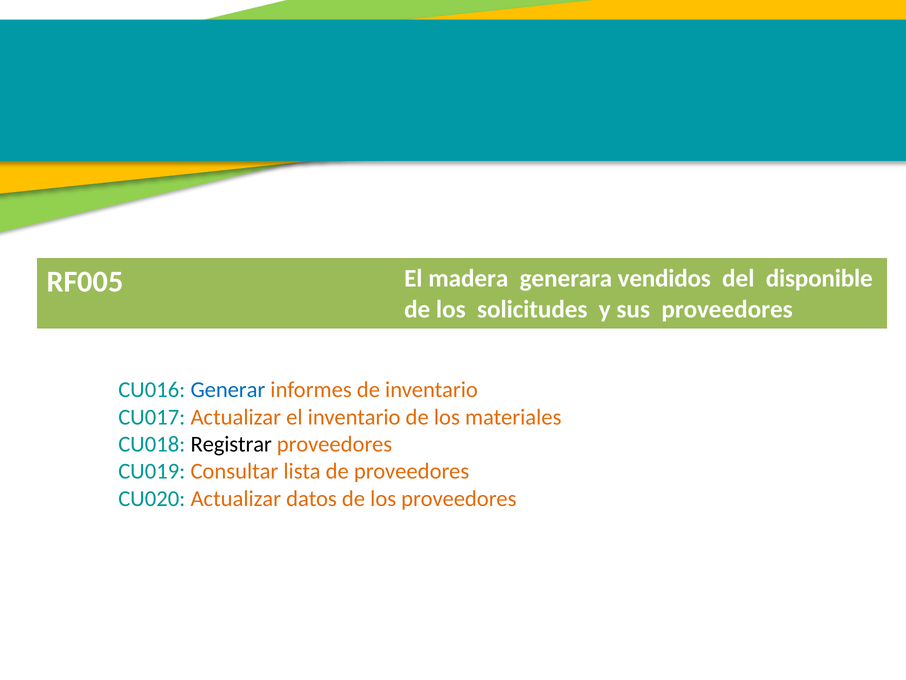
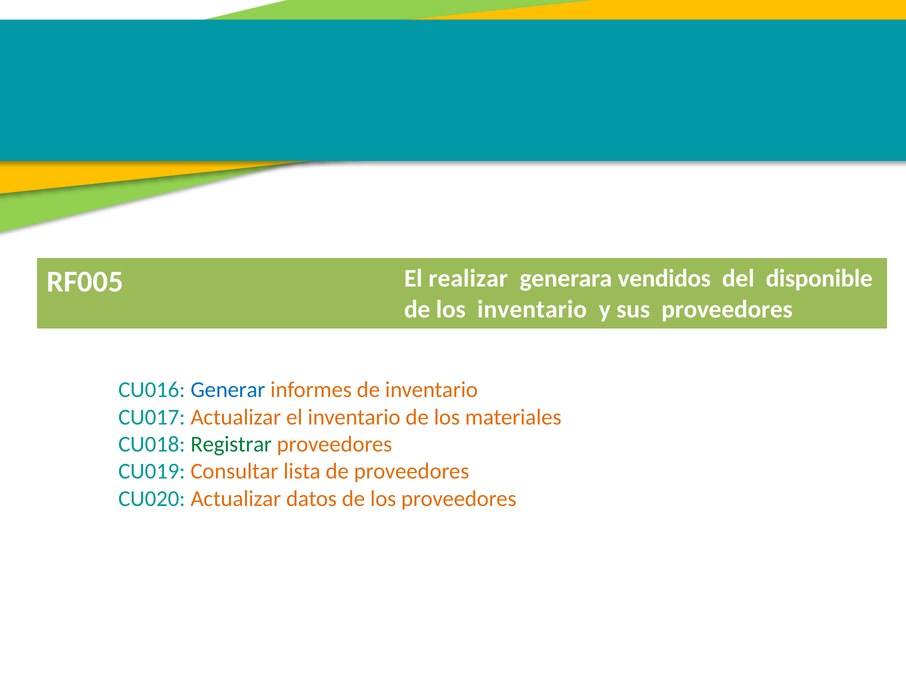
madera: madera -> realizar
los solicitudes: solicitudes -> inventario
Registrar colour: black -> green
